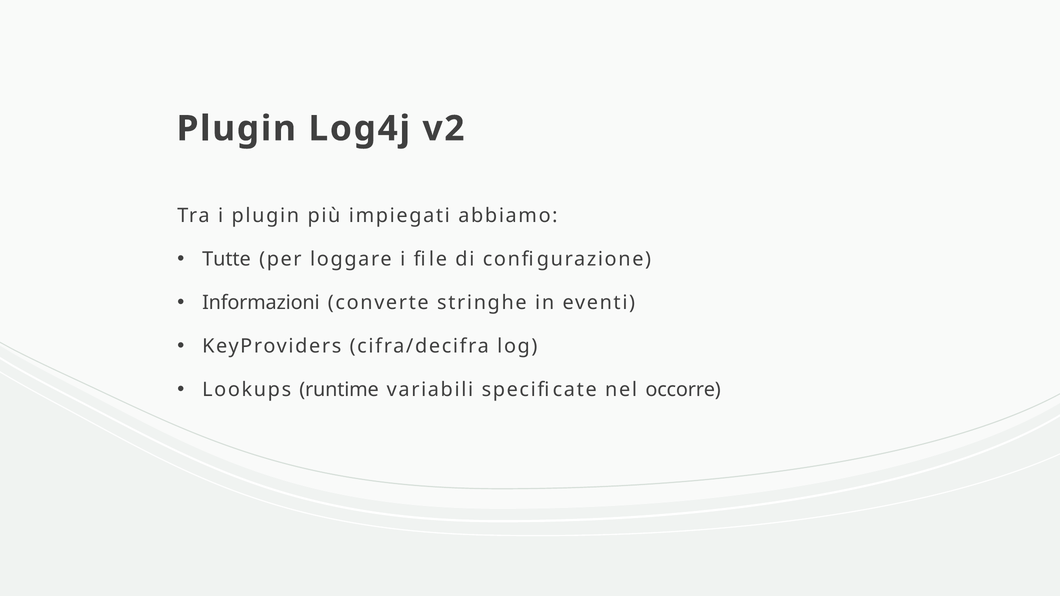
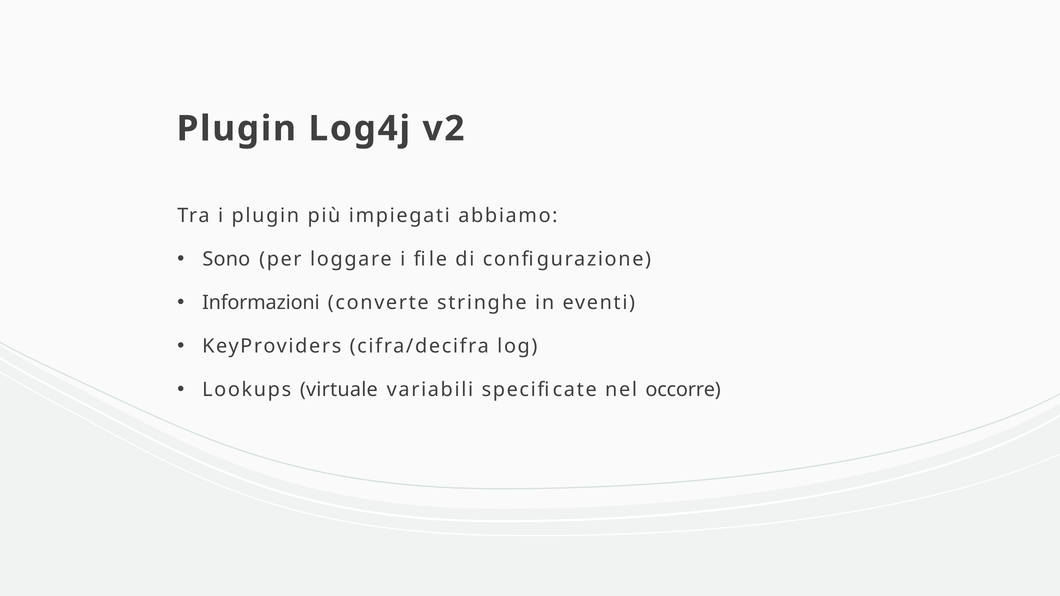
Tutte: Tutte -> Sono
runtime: runtime -> virtuale
